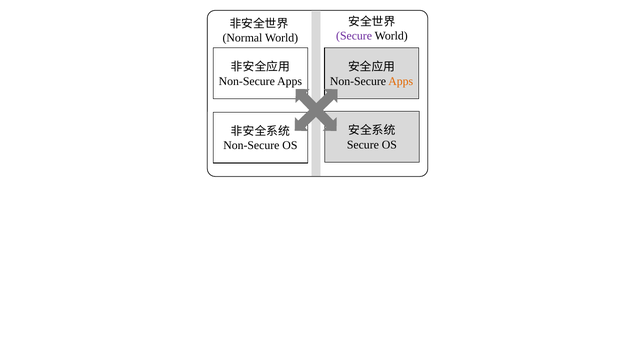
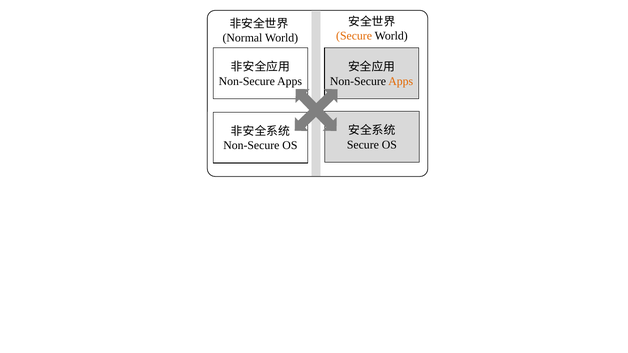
Secure at (354, 36) colour: purple -> orange
